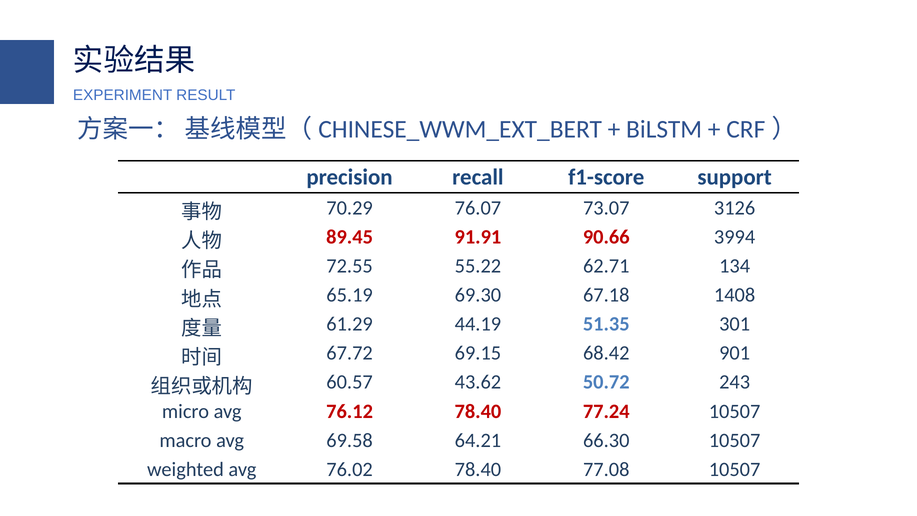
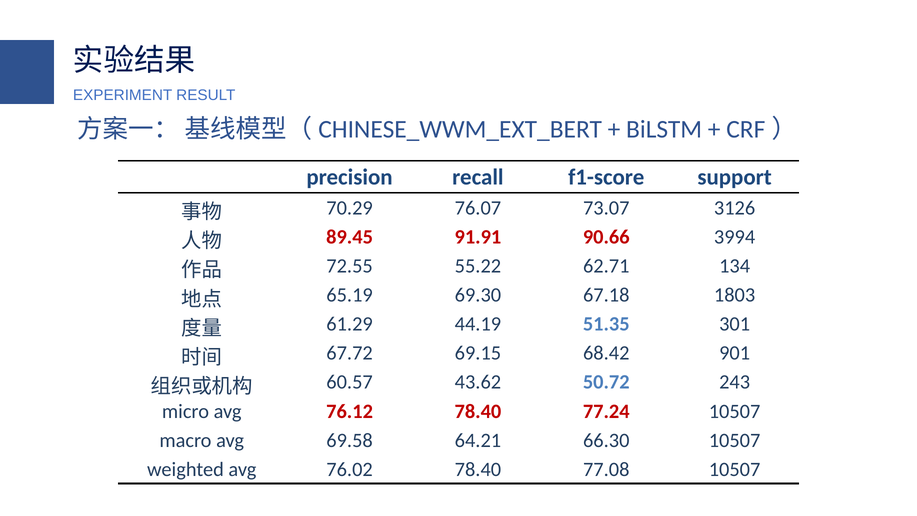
1408: 1408 -> 1803
